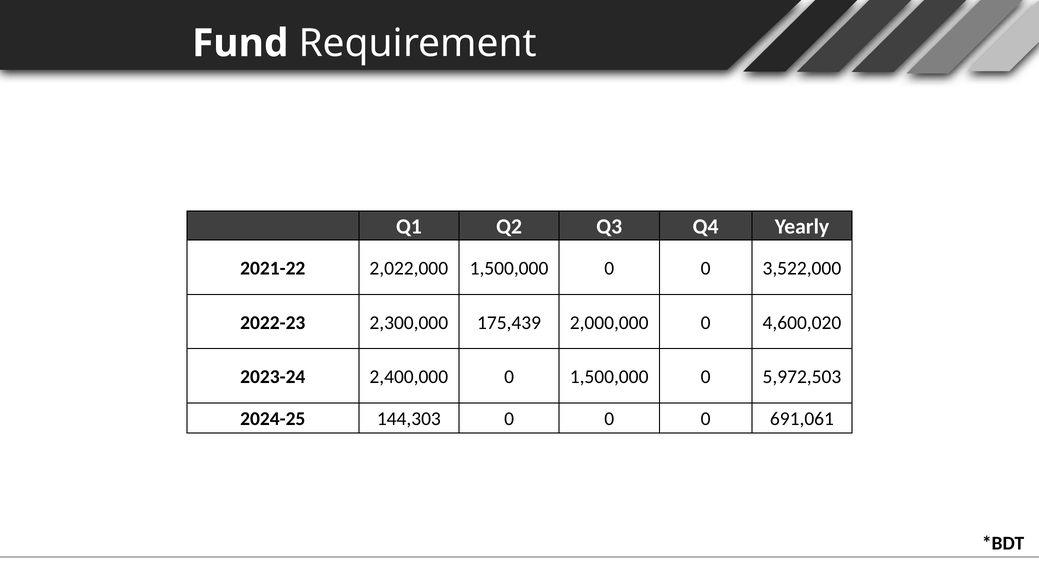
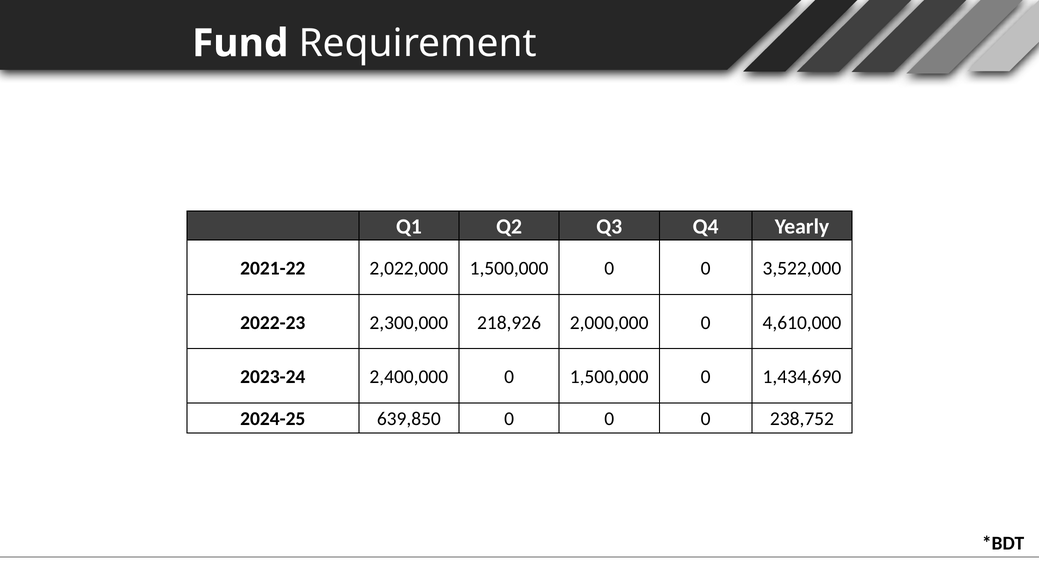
175,439: 175,439 -> 218,926
4,600,020: 4,600,020 -> 4,610,000
5,972,503: 5,972,503 -> 1,434,690
144,303: 144,303 -> 639,850
691,061: 691,061 -> 238,752
